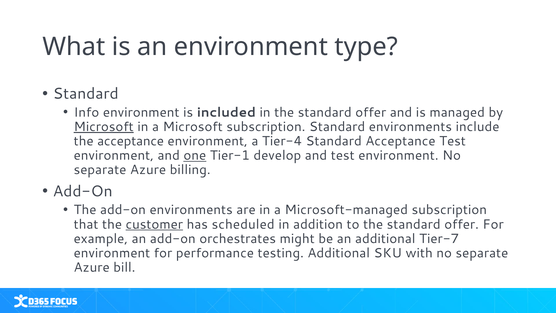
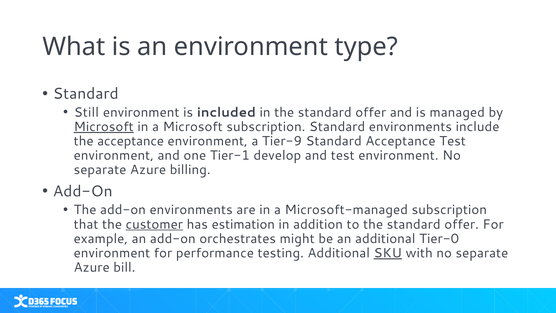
Info: Info -> Still
Tier-4: Tier-4 -> Tier-9
one underline: present -> none
scheduled: scheduled -> estimation
Tier-7: Tier-7 -> Tier-0
SKU underline: none -> present
